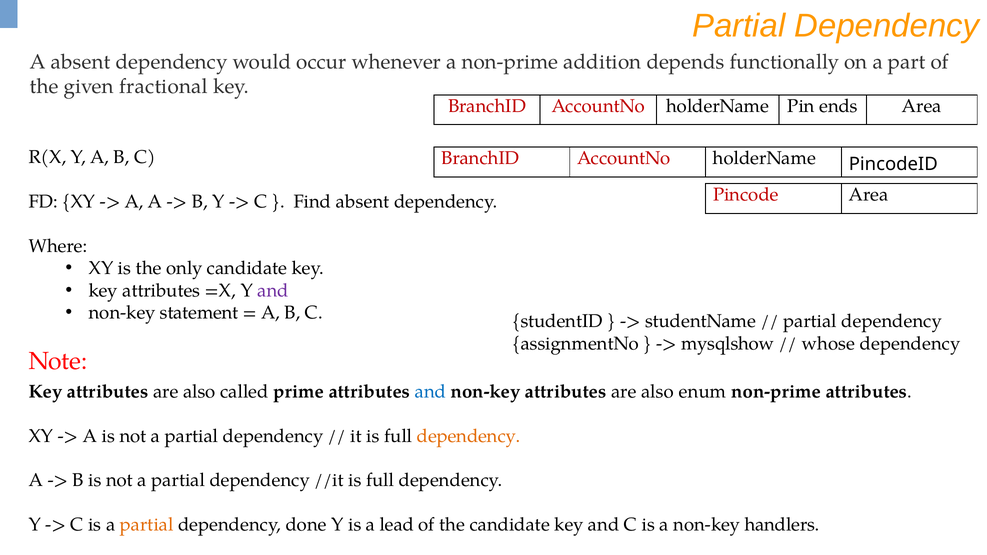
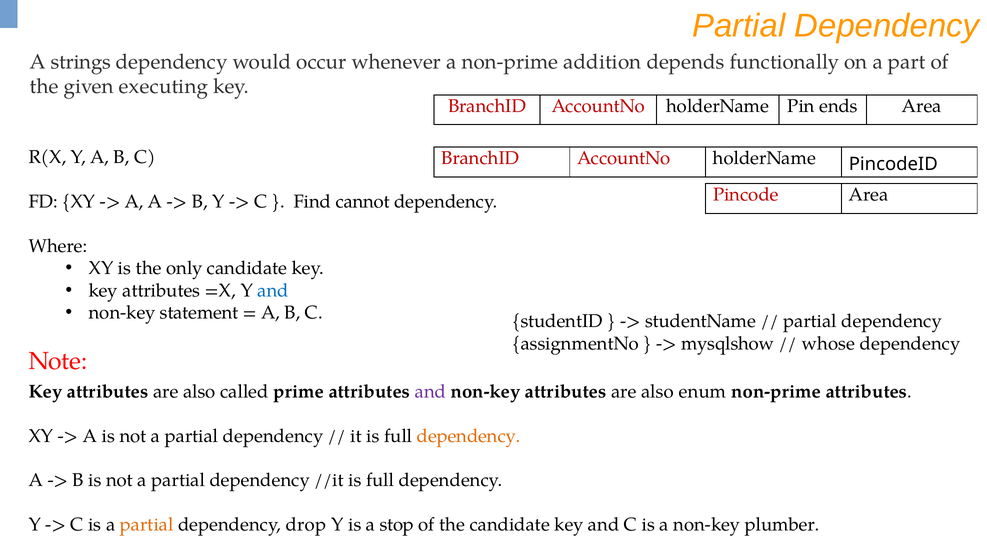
A absent: absent -> strings
fractional: fractional -> executing
Find absent: absent -> cannot
and at (273, 291) colour: purple -> blue
and at (431, 392) colour: blue -> purple
done: done -> drop
lead: lead -> stop
handlers: handlers -> plumber
